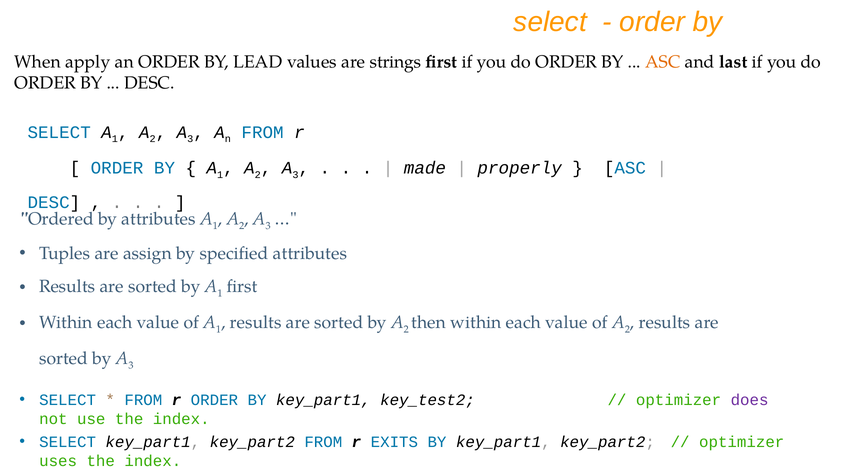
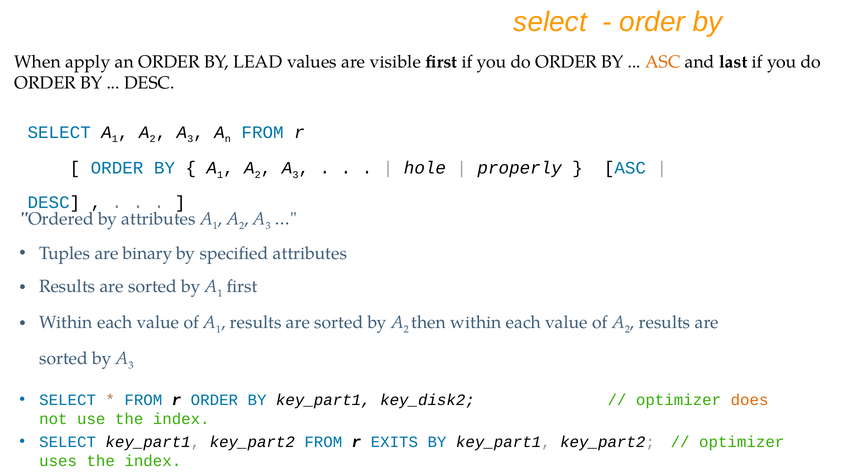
strings: strings -> visible
made: made -> hole
assign: assign -> binary
key_test2: key_test2 -> key_disk2
does colour: purple -> orange
